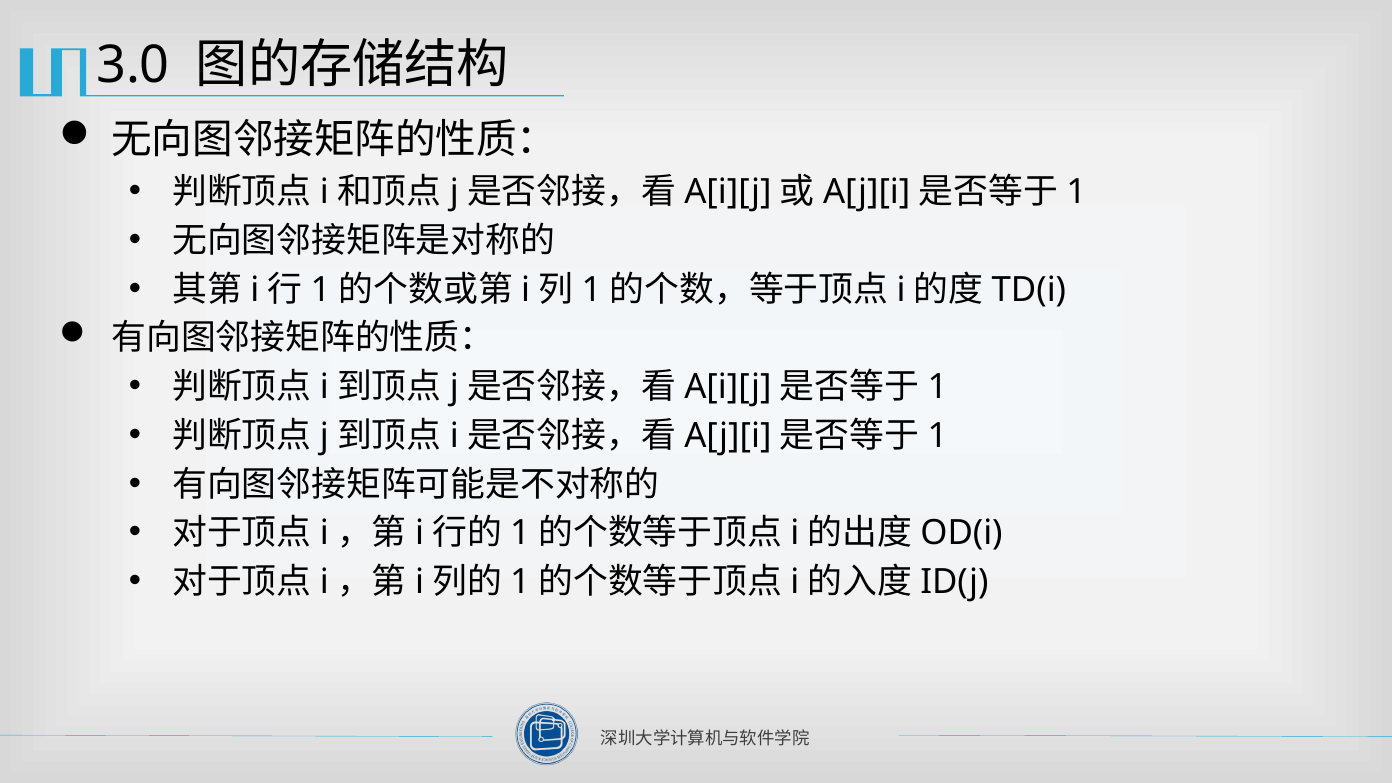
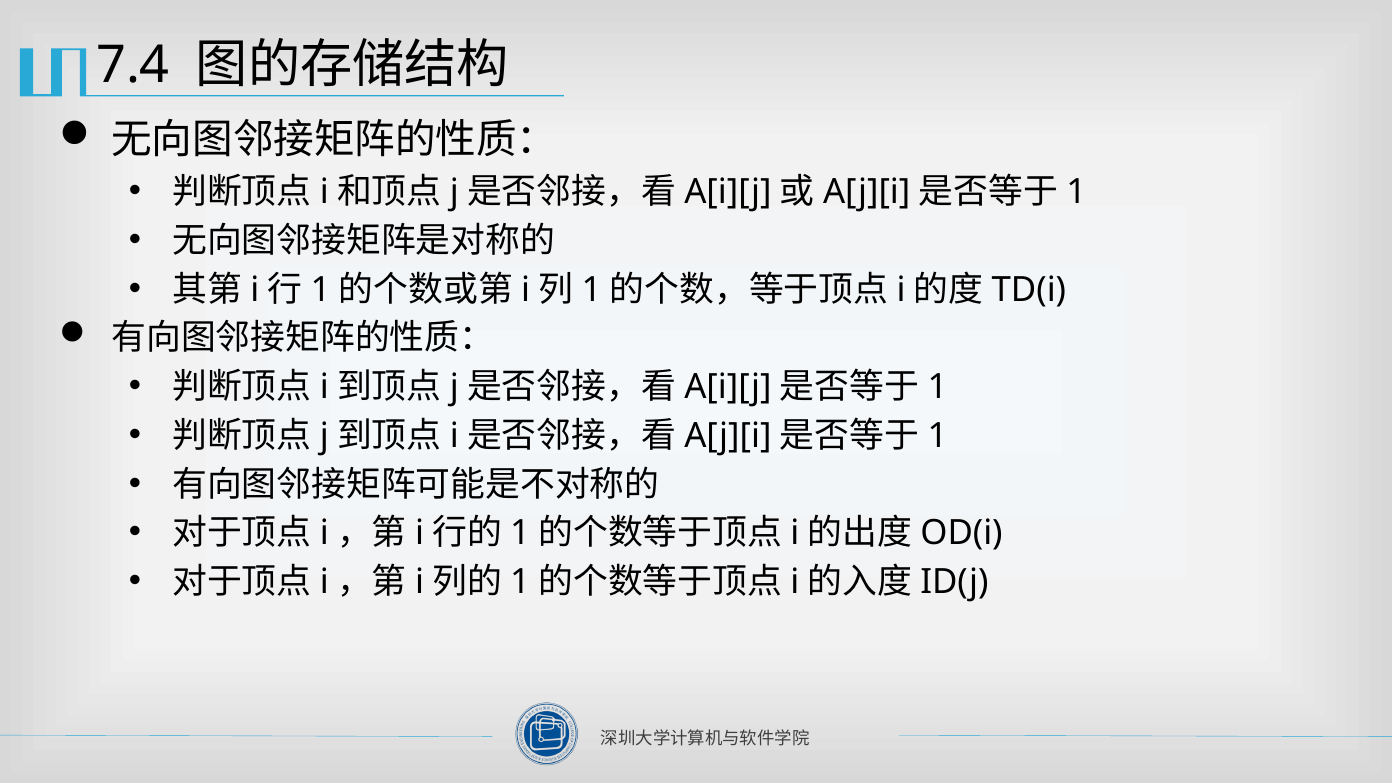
3.0: 3.0 -> 7.4
